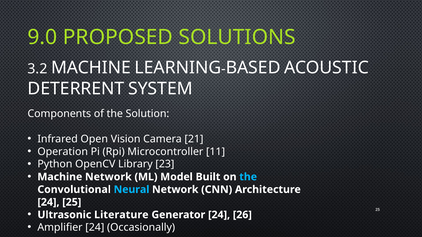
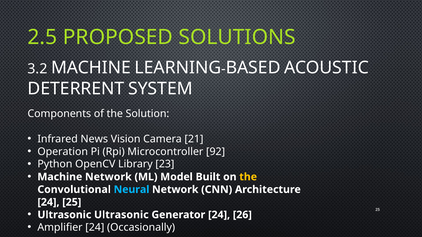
9.0: 9.0 -> 2.5
Open: Open -> News
11: 11 -> 92
the at (248, 177) colour: light blue -> yellow
Ultrasonic Literature: Literature -> Ultrasonic
